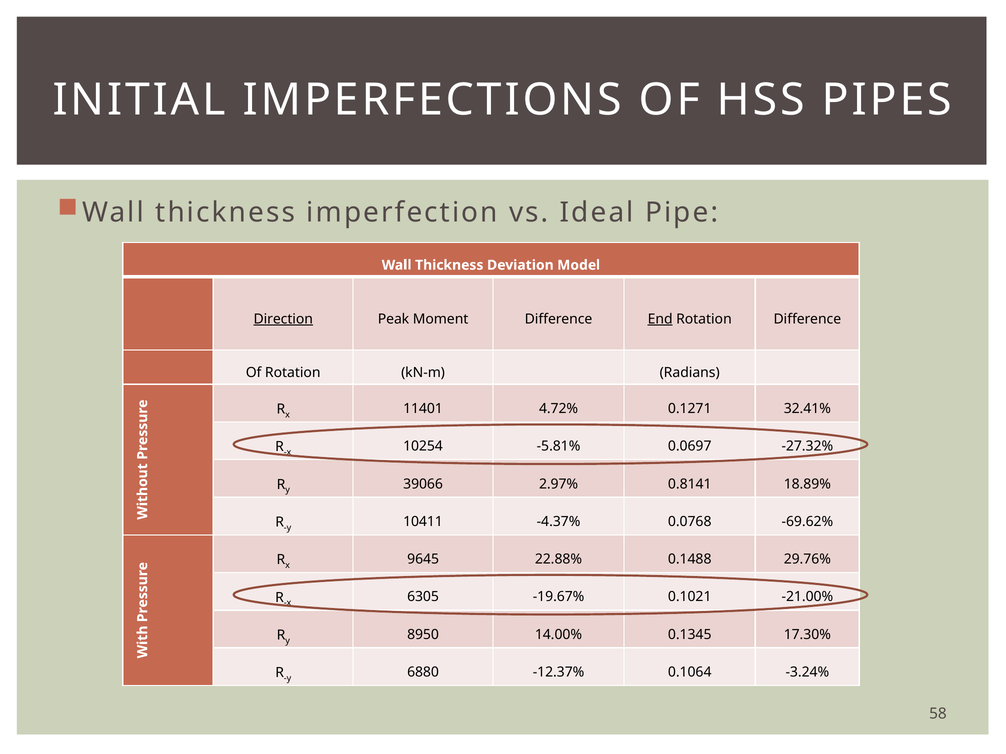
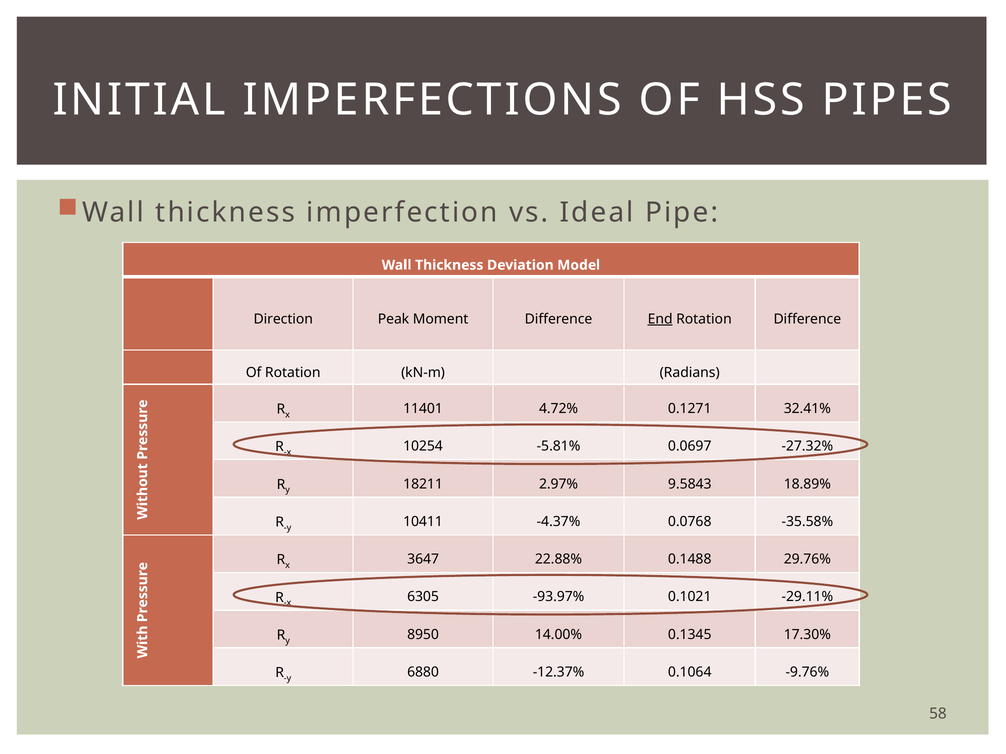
Direction underline: present -> none
39066: 39066 -> 18211
0.8141: 0.8141 -> 9.5843
-69.62%: -69.62% -> -35.58%
9645: 9645 -> 3647
-19.67%: -19.67% -> -93.97%
-21.00%: -21.00% -> -29.11%
-3.24%: -3.24% -> -9.76%
